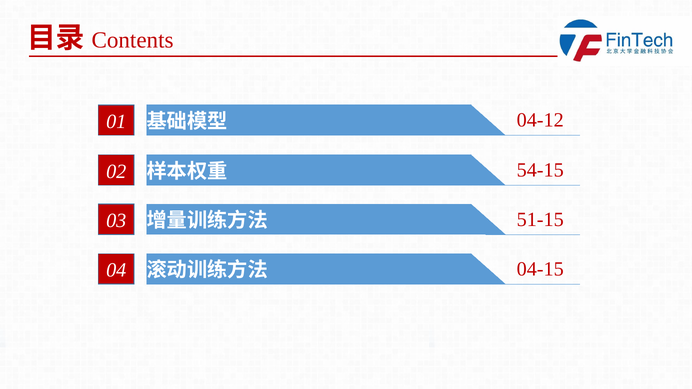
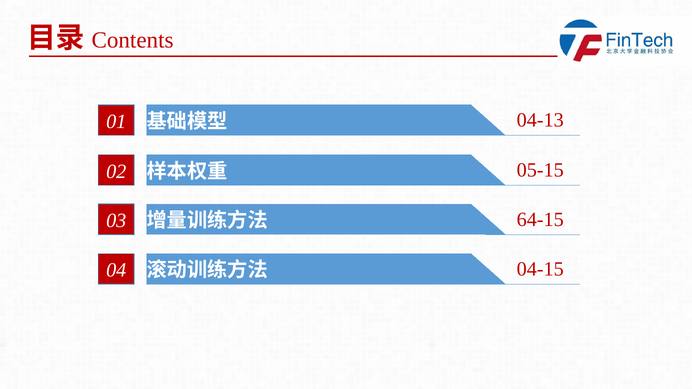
04-12: 04-12 -> 04-13
54-15: 54-15 -> 05-15
51-15: 51-15 -> 64-15
